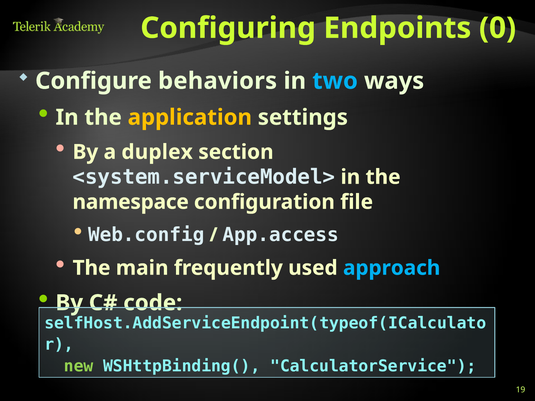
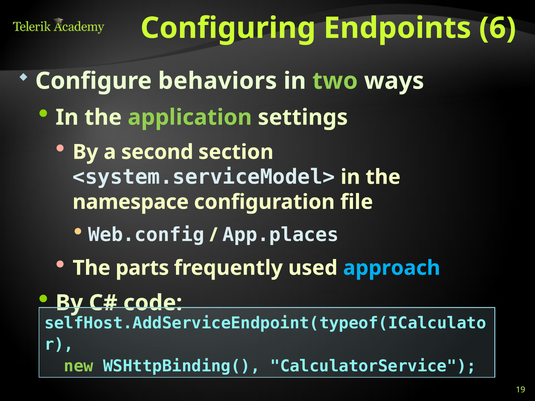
0: 0 -> 6
two colour: light blue -> light green
application colour: yellow -> light green
duplex: duplex -> second
App.access: App.access -> App.places
main: main -> parts
